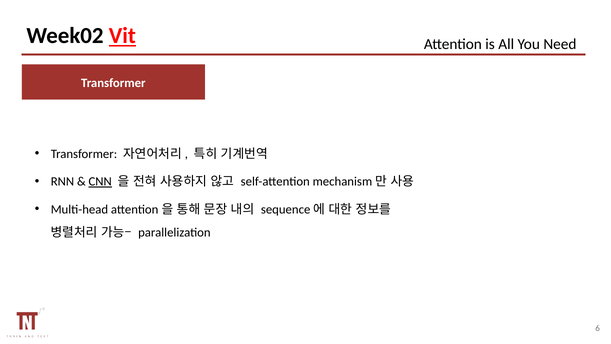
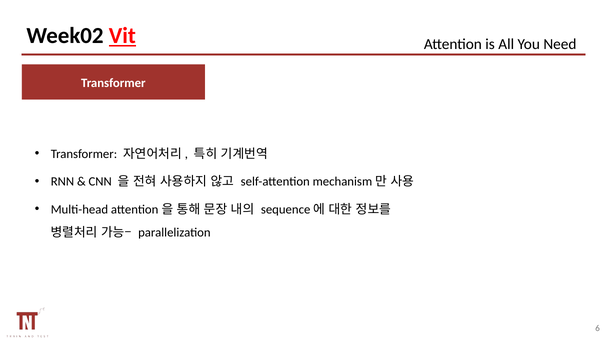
CNN underline: present -> none
